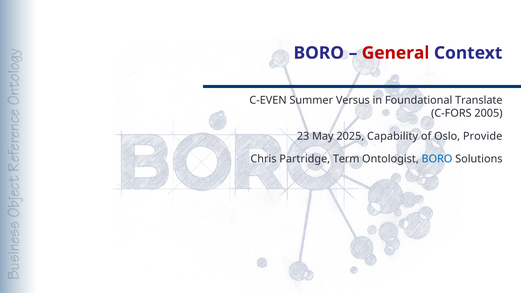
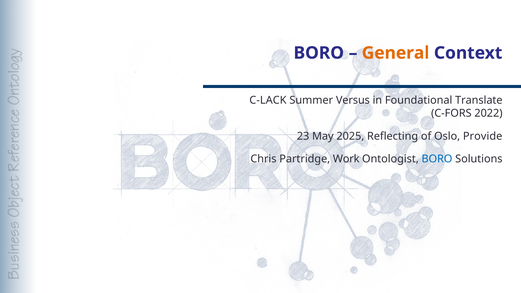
General colour: red -> orange
C-EVEN: C-EVEN -> C-LACK
2005: 2005 -> 2022
Capability: Capability -> Reflecting
Term: Term -> Work
